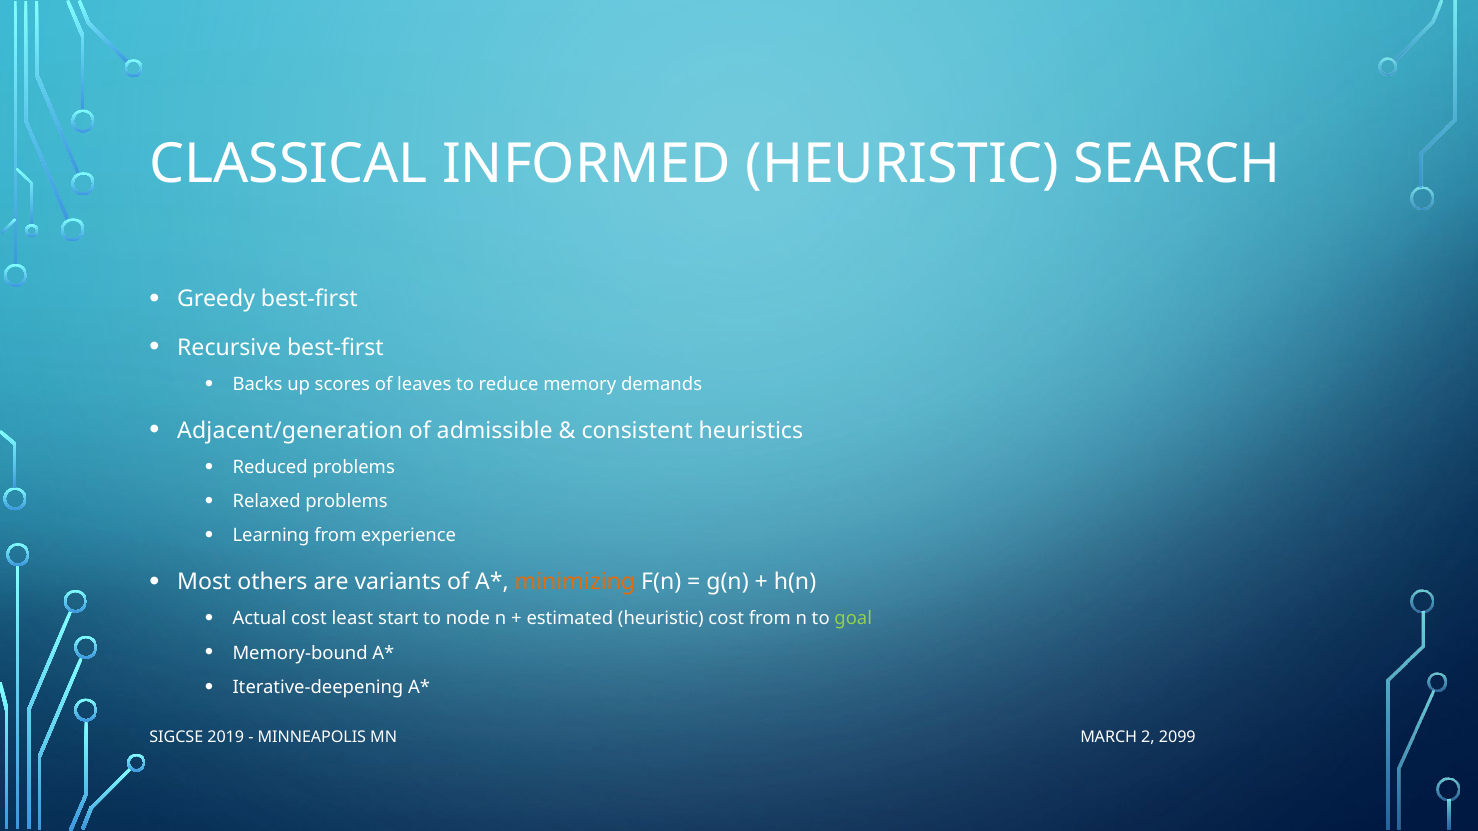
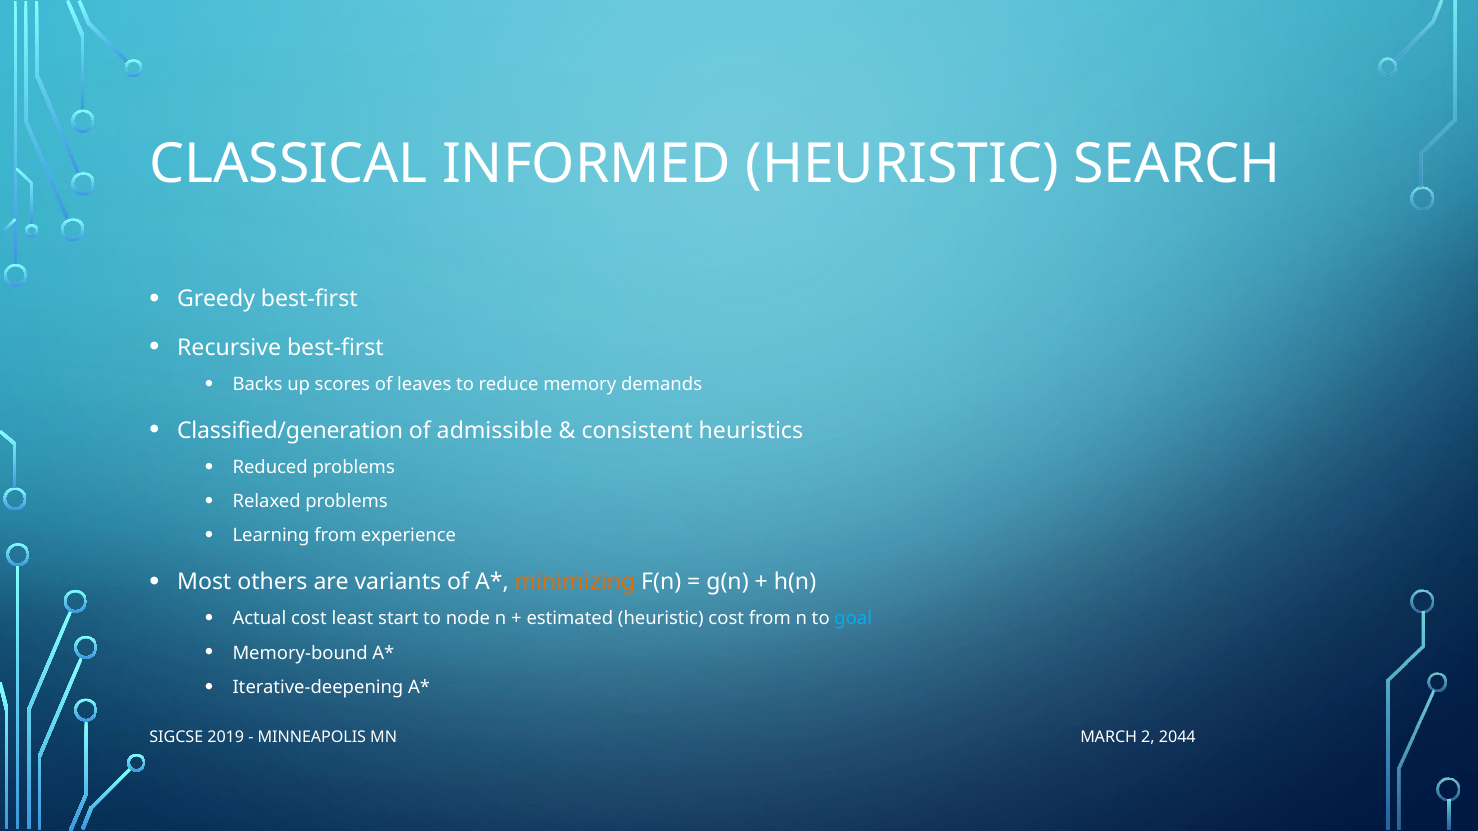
Adjacent/generation: Adjacent/generation -> Classified/generation
goal colour: light green -> light blue
2099: 2099 -> 2044
